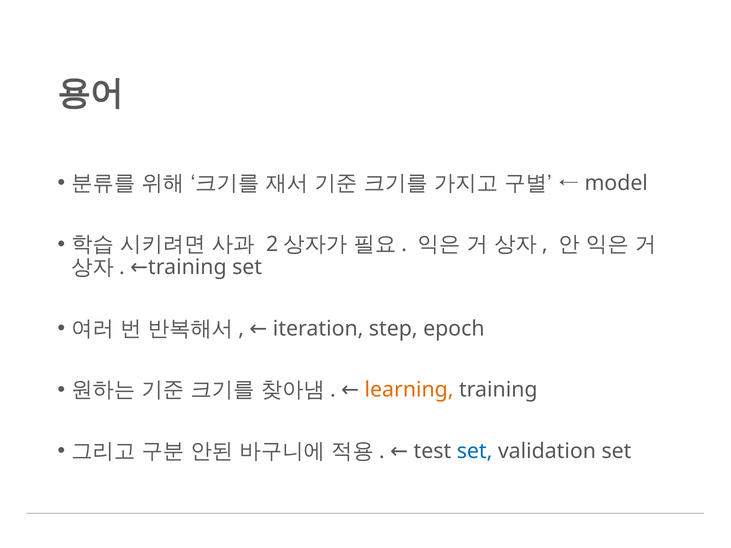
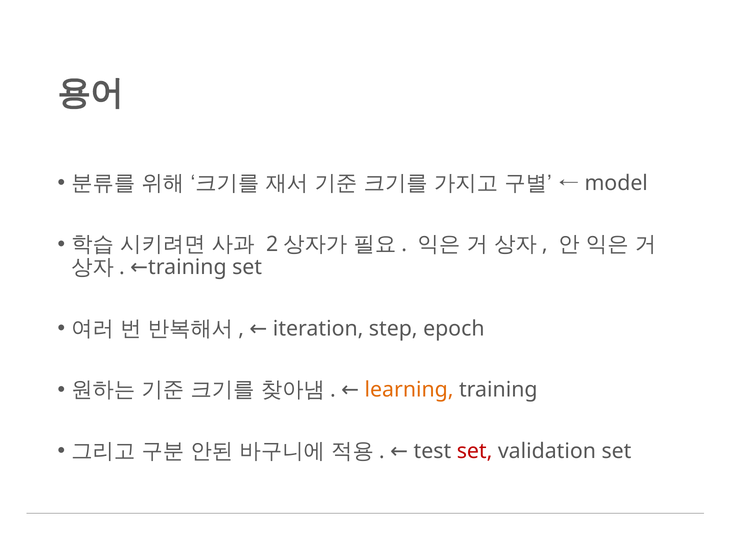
set at (475, 451) colour: blue -> red
